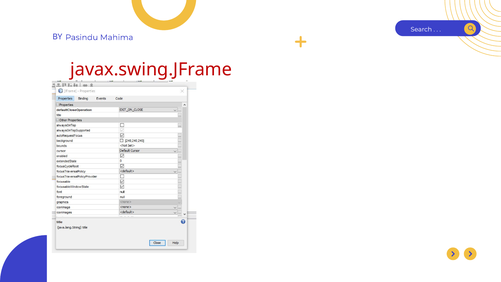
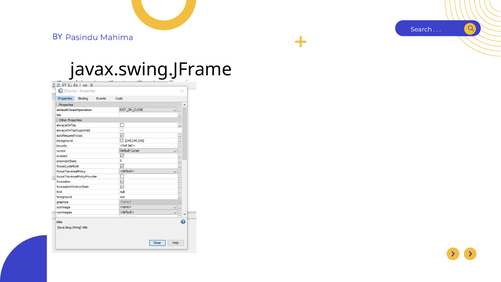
javax.swing.JFrame colour: red -> black
